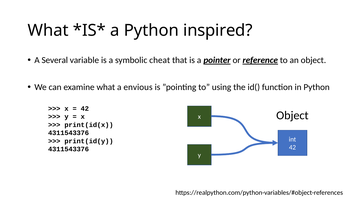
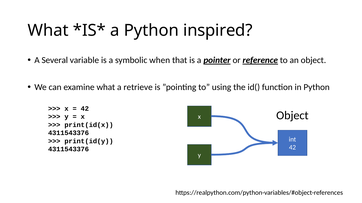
cheat: cheat -> when
envious: envious -> retrieve
